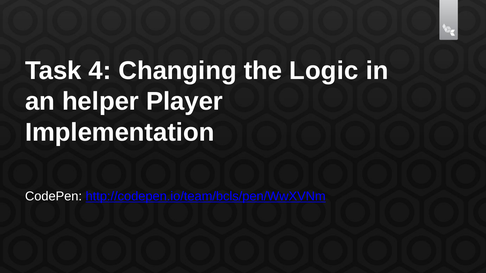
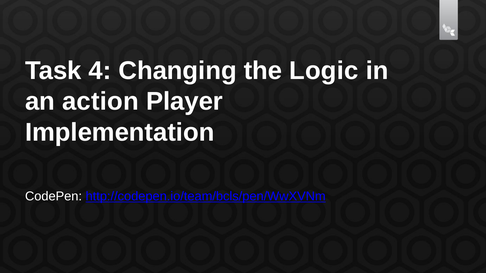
helper: helper -> action
